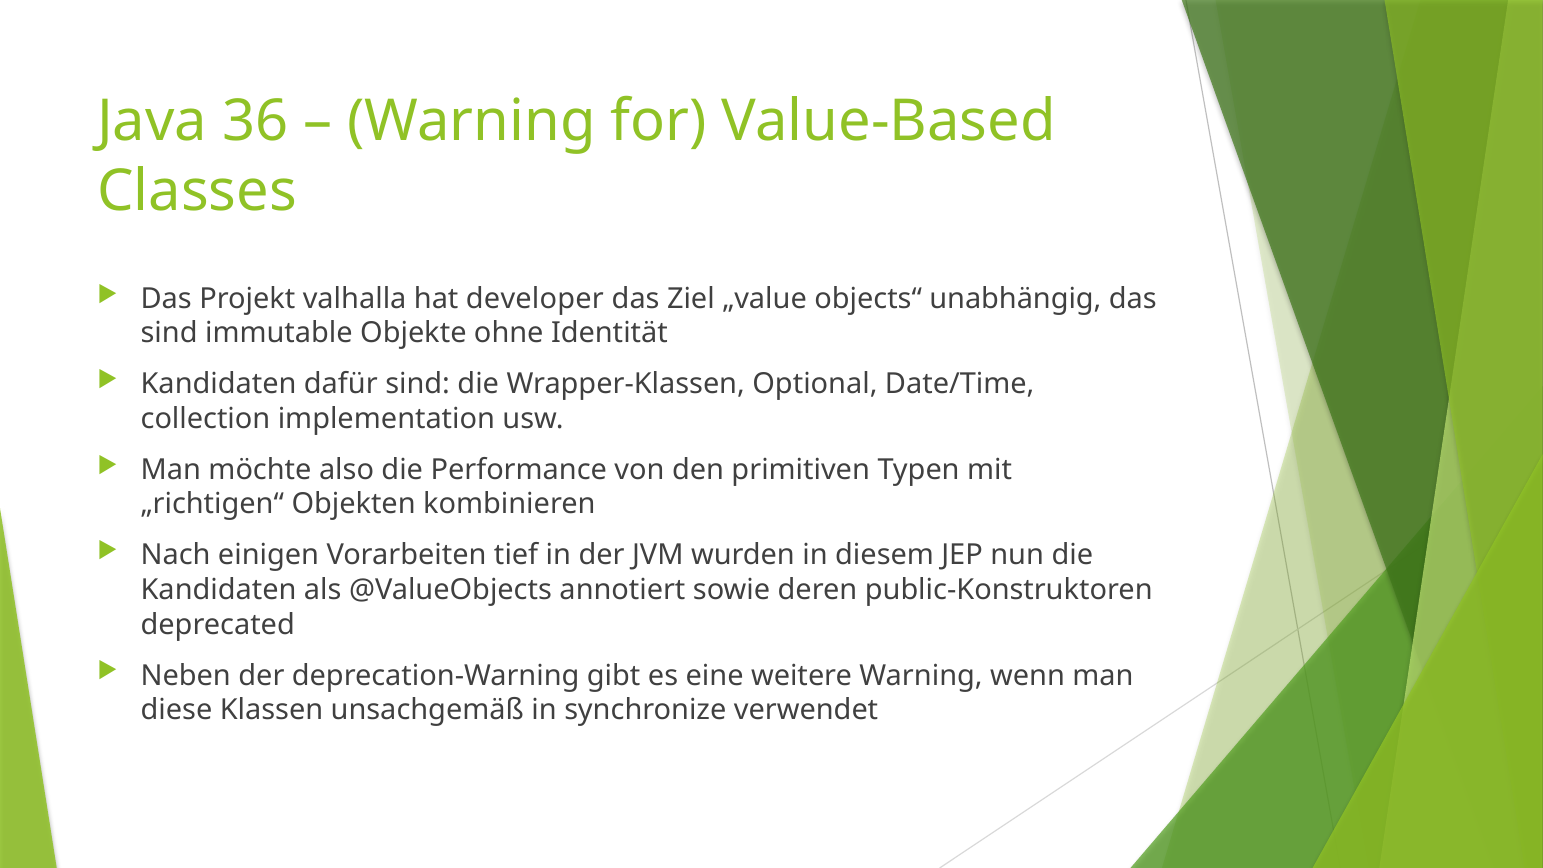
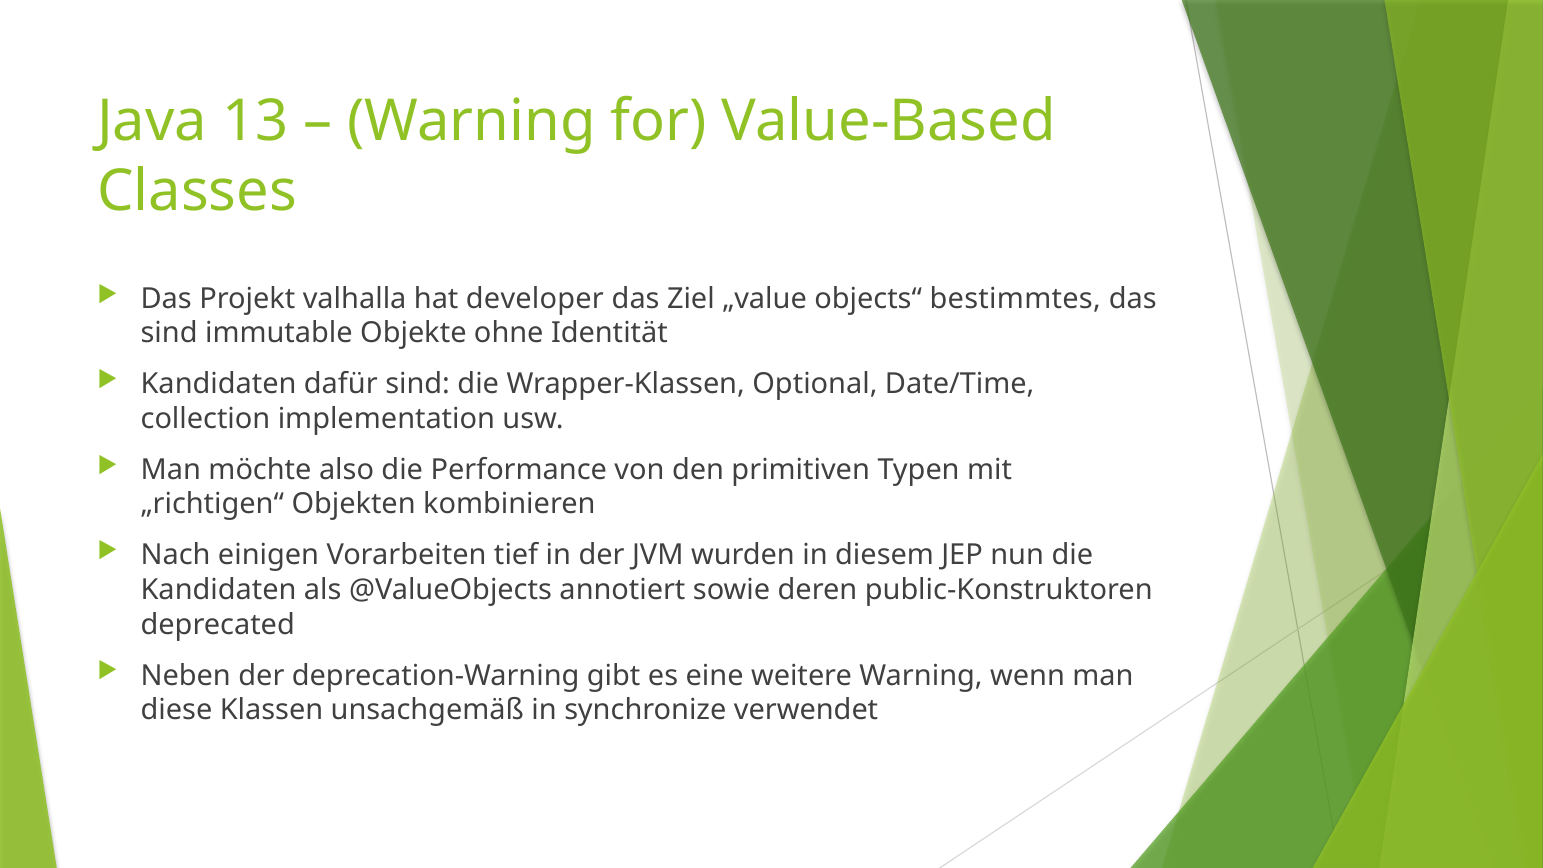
36: 36 -> 13
unabhängig: unabhängig -> bestimmtes
